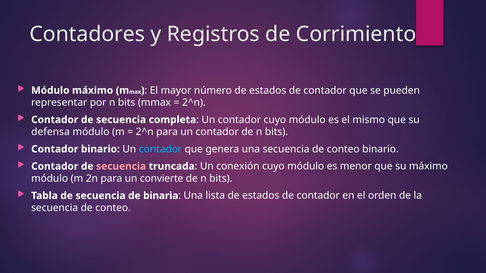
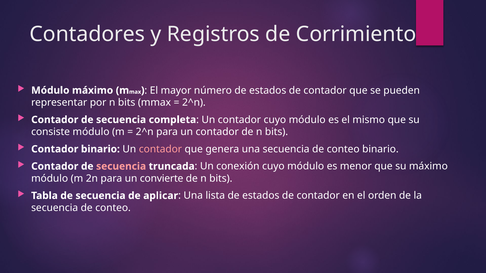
defensa: defensa -> consiste
contador at (160, 149) colour: light blue -> pink
binaria: binaria -> aplicar
